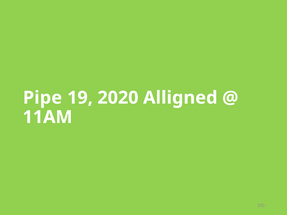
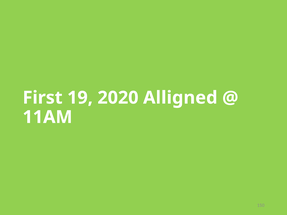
Pipe: Pipe -> First
